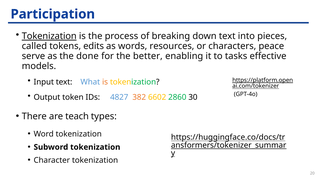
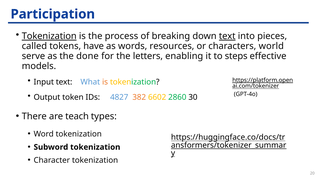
text at (227, 36) underline: none -> present
edits: edits -> have
peace: peace -> world
better: better -> letters
tasks: tasks -> steps
